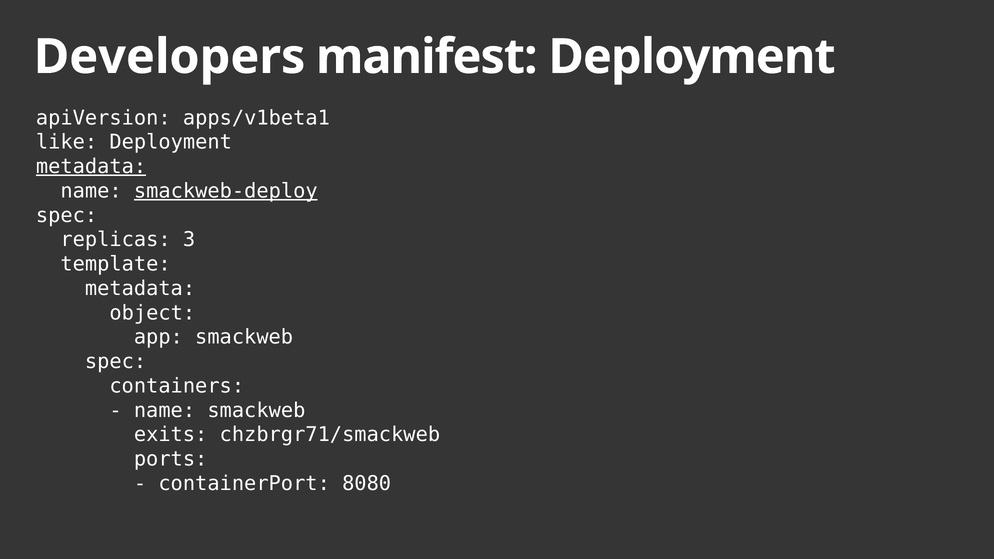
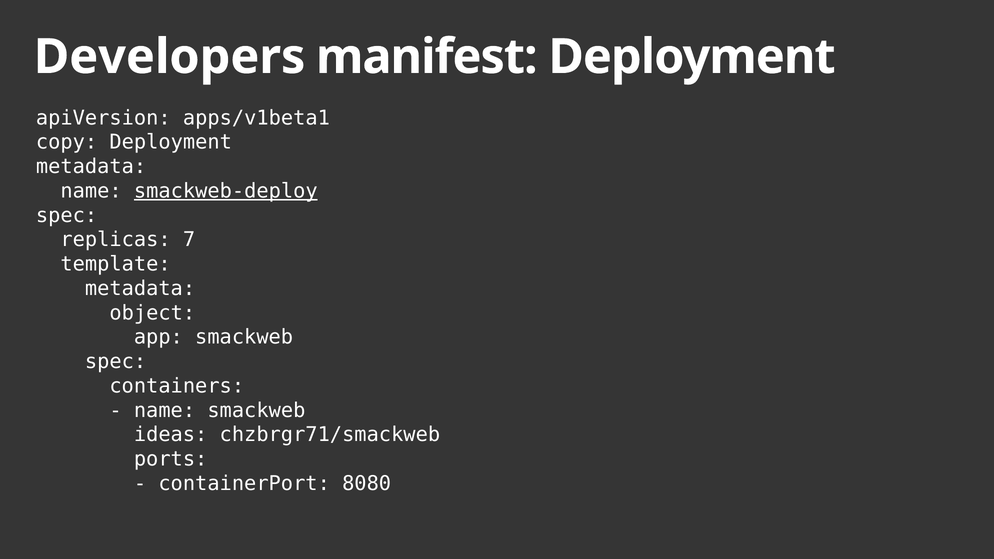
like: like -> copy
metadata at (91, 167) underline: present -> none
3: 3 -> 7
exits: exits -> ideas
